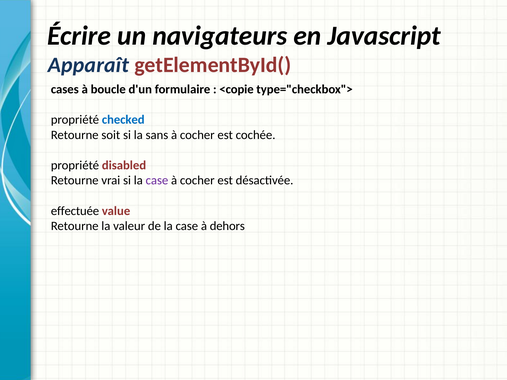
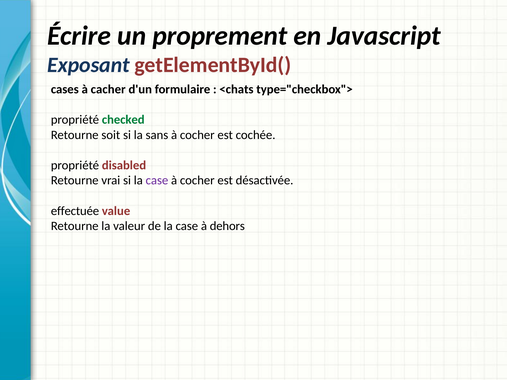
navigateurs: navigateurs -> proprement
Apparaît: Apparaît -> Exposant
boucle: boucle -> cacher
<copie: <copie -> <chats
checked colour: blue -> green
